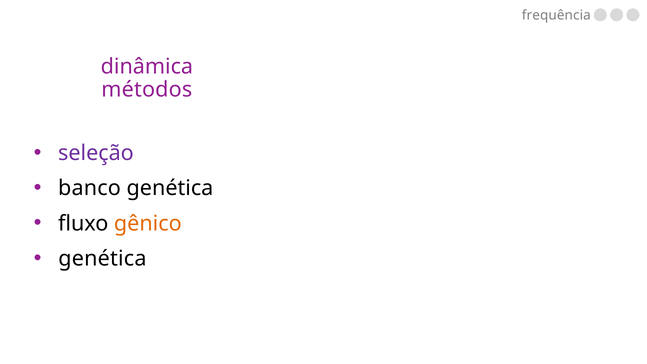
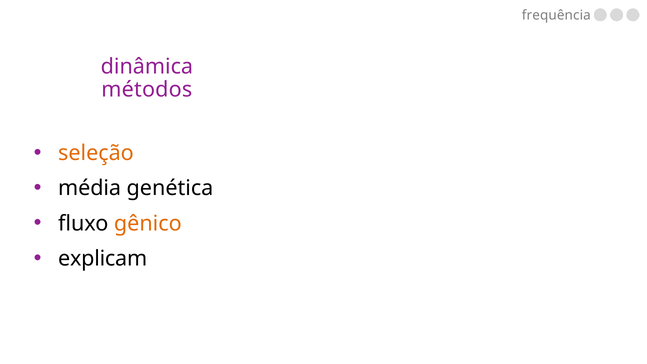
seleção colour: purple -> orange
banco: banco -> média
genética at (102, 258): genética -> explicam
